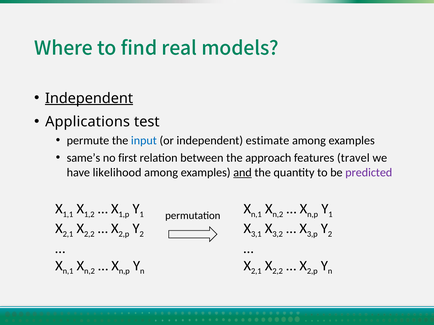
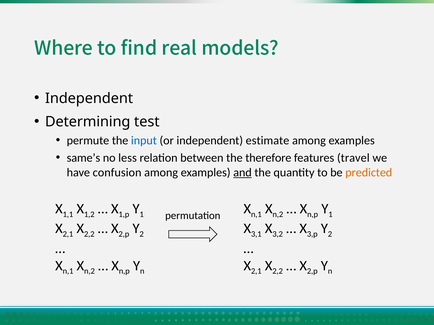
Independent at (89, 99) underline: present -> none
Applications: Applications -> Determining
first: first -> less
approach: approach -> therefore
likelihood: likelihood -> confusion
predicted colour: purple -> orange
